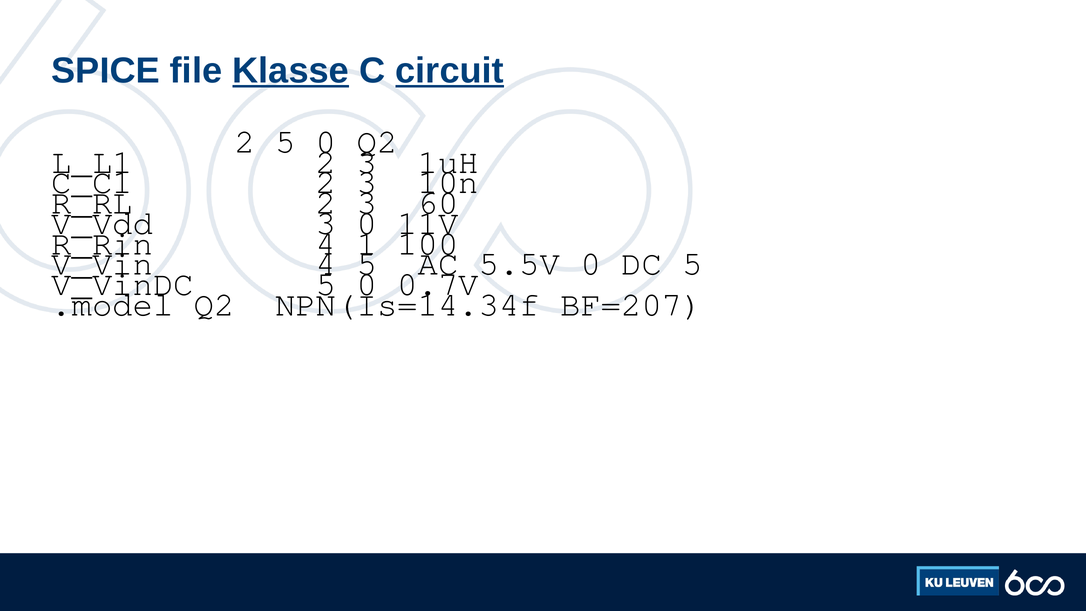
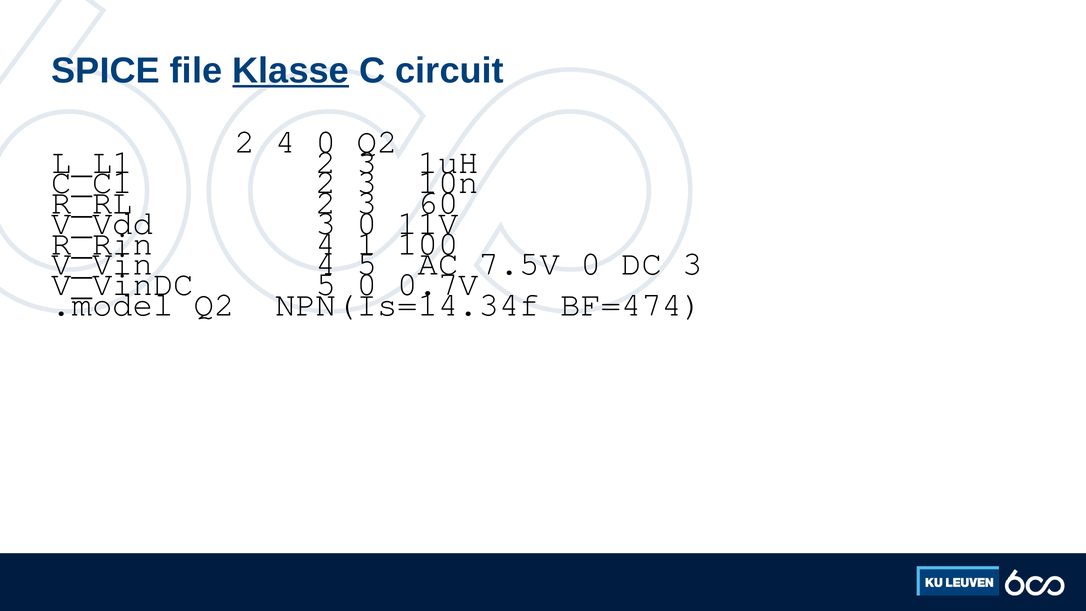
circuit underline: present -> none
2 5: 5 -> 4
5.5V: 5.5V -> 7.5V
DC 5: 5 -> 3
BF=207: BF=207 -> BF=474
